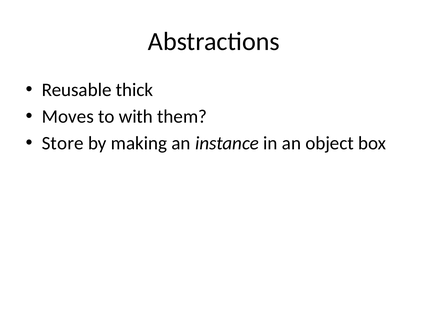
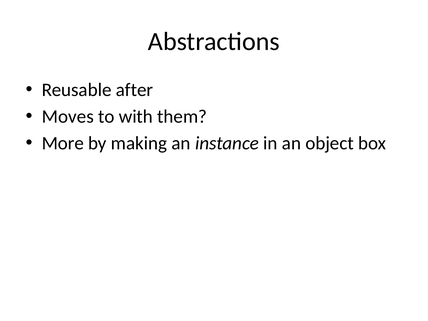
thick: thick -> after
Store: Store -> More
